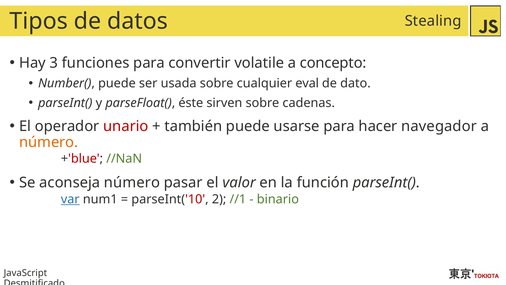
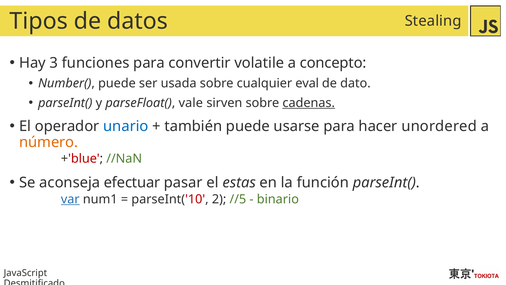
éste: éste -> vale
cadenas underline: none -> present
unario colour: red -> blue
navegador: navegador -> unordered
aconseja número: número -> efectuar
valor: valor -> estas
//1: //1 -> //5
